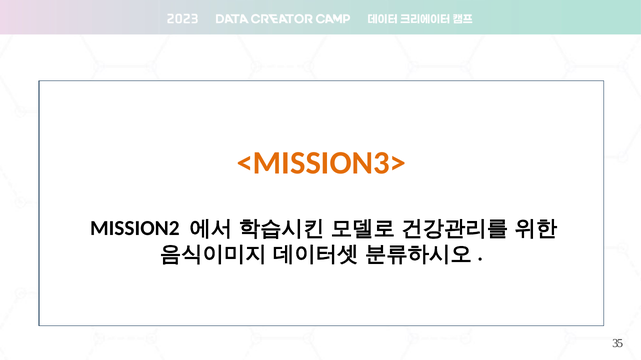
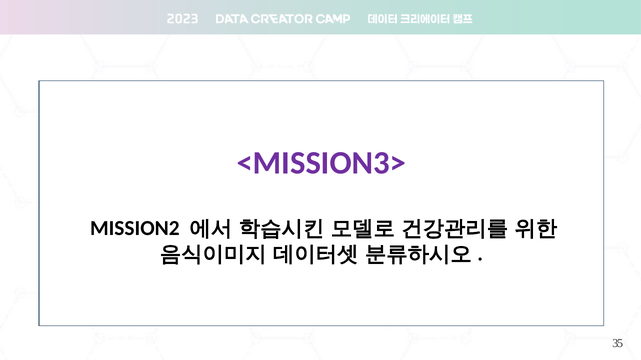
<MISSION3> colour: orange -> purple
